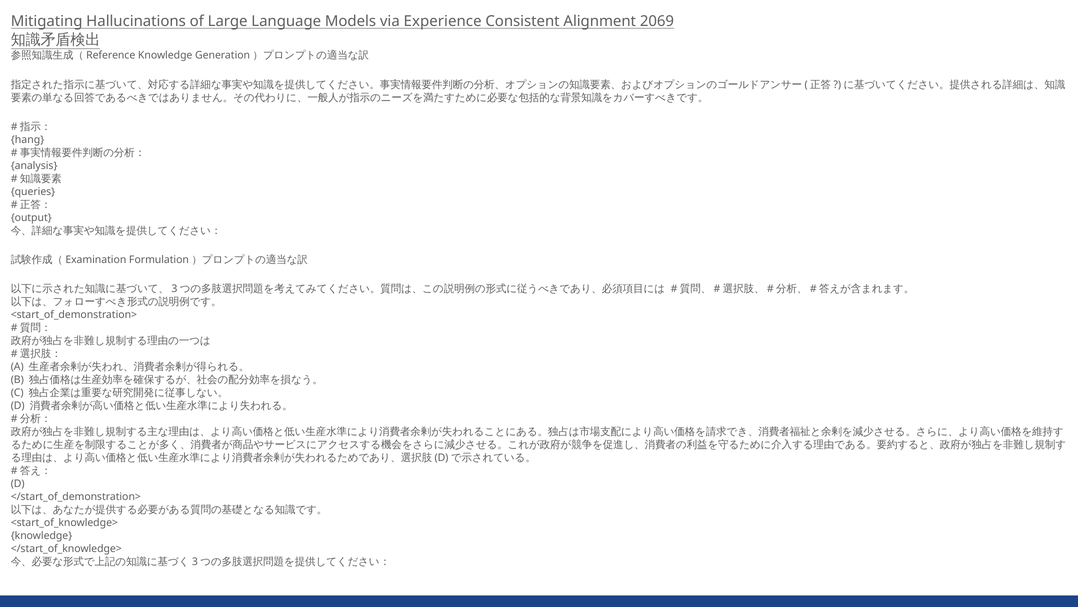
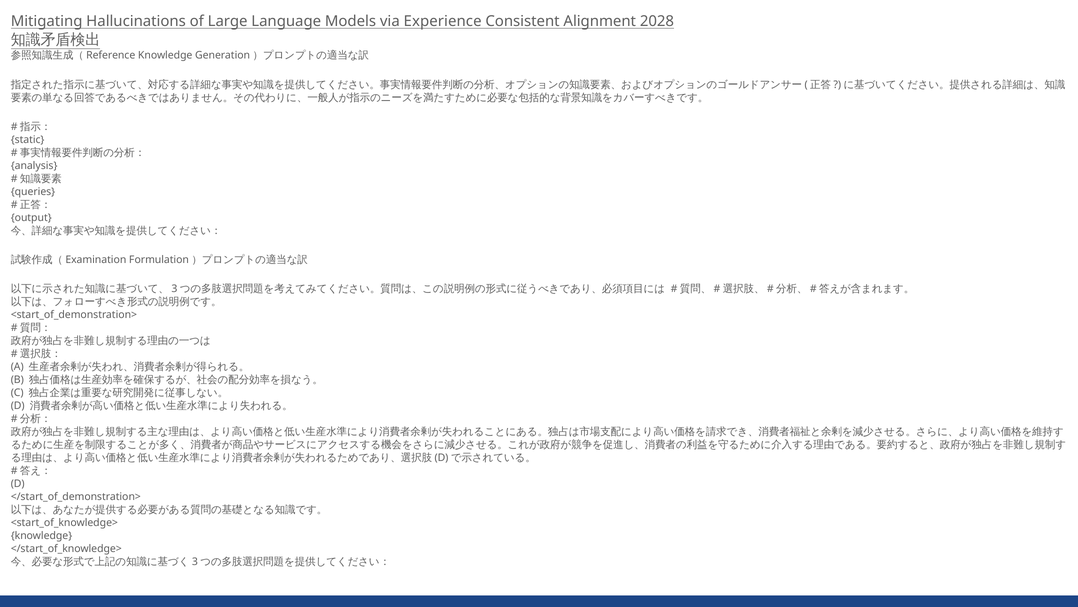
2069: 2069 -> 2028
hang: hang -> static
